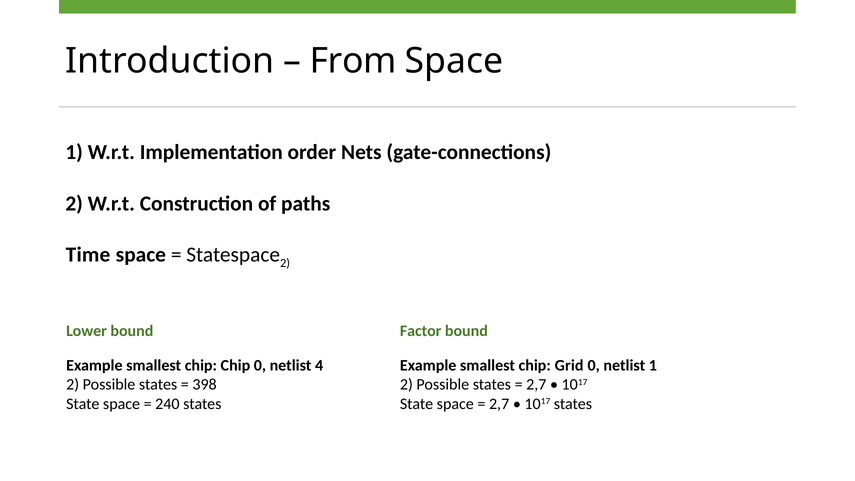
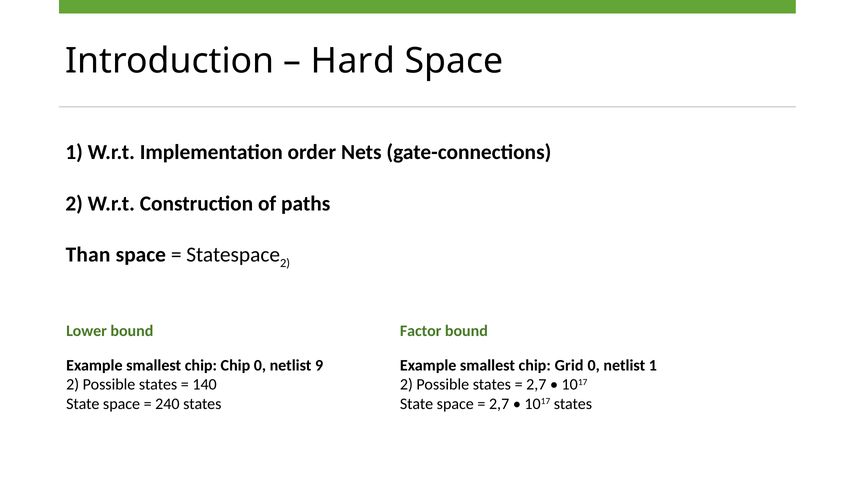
From: From -> Hard
Time: Time -> Than
4: 4 -> 9
398: 398 -> 140
